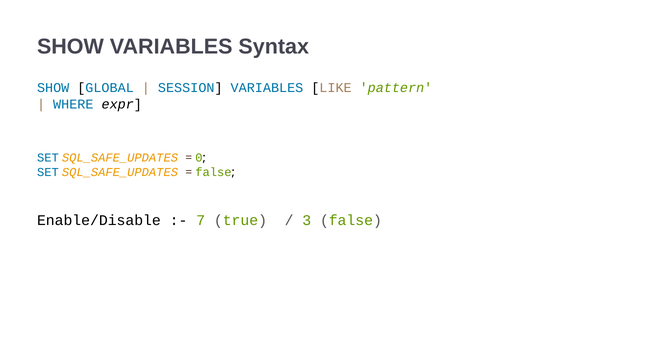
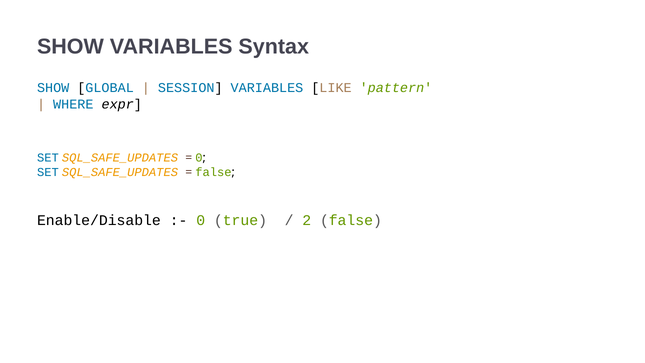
7 at (201, 220): 7 -> 0
3: 3 -> 2
